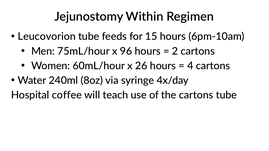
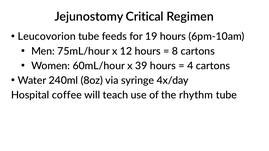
Within: Within -> Critical
15: 15 -> 19
96: 96 -> 12
2: 2 -> 8
26: 26 -> 39
the cartons: cartons -> rhythm
